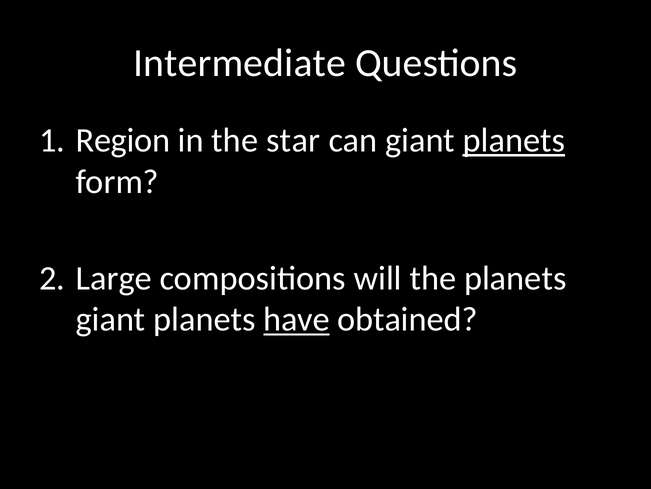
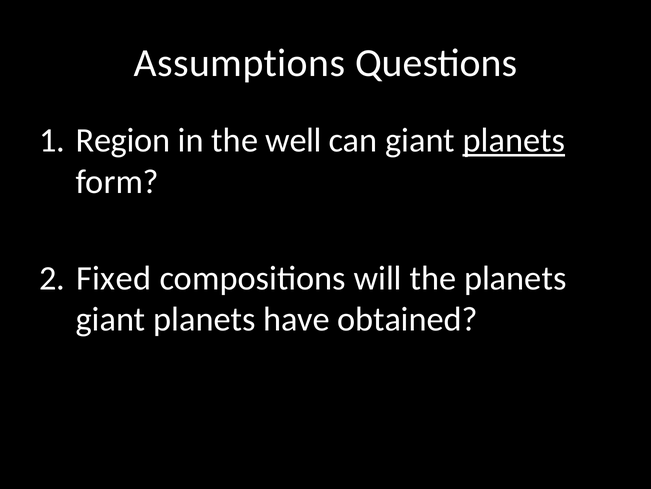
Intermediate: Intermediate -> Assumptions
star: star -> well
Large: Large -> Fixed
have underline: present -> none
